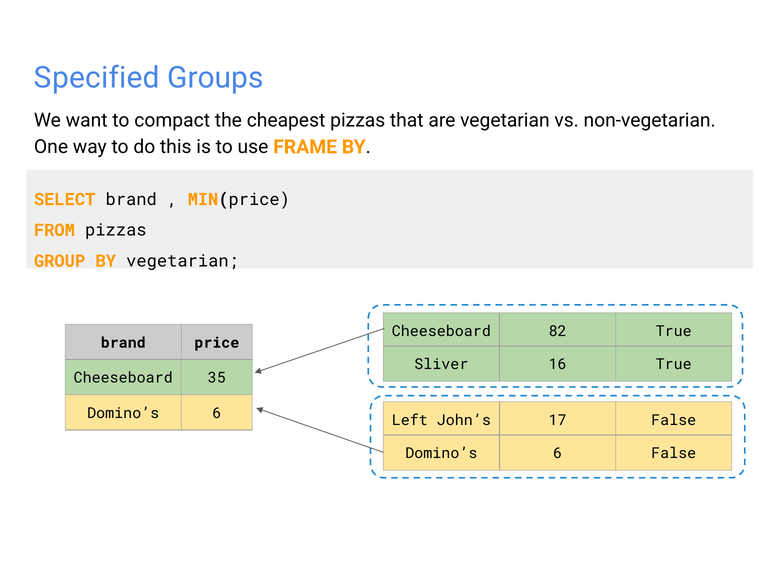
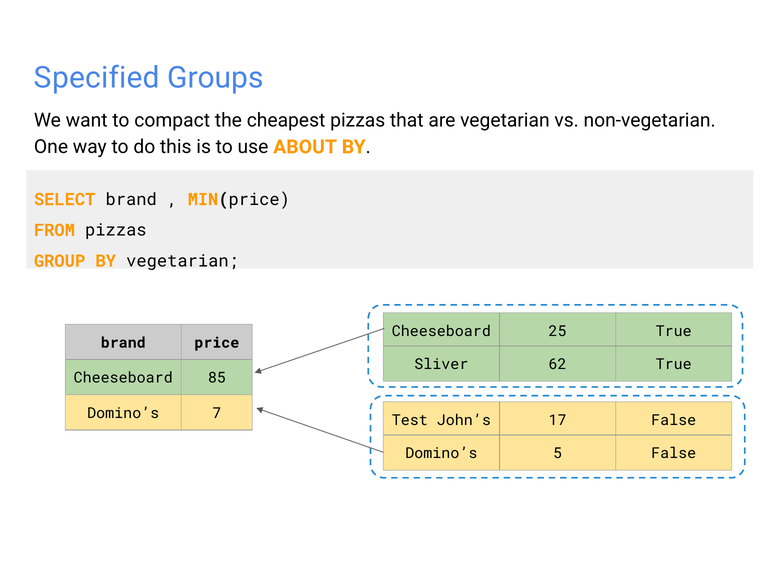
FRAME: FRAME -> ABOUT
82: 82 -> 25
16: 16 -> 62
35: 35 -> 85
6 at (217, 413): 6 -> 7
Left: Left -> Test
6 at (558, 454): 6 -> 5
